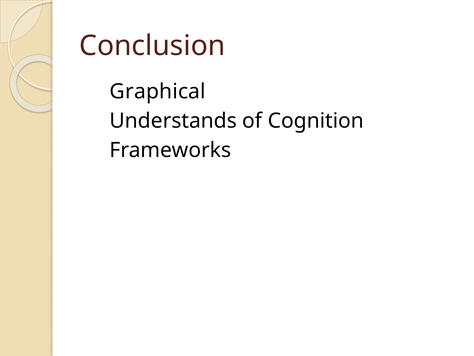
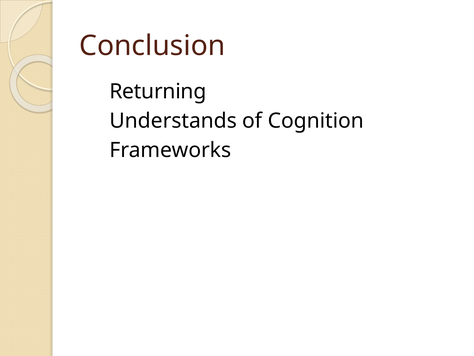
Graphical: Graphical -> Returning
